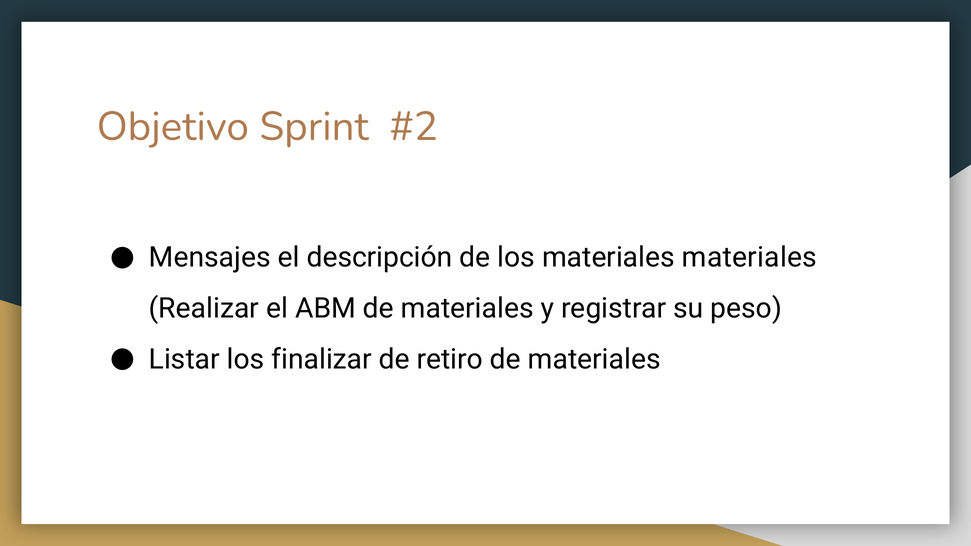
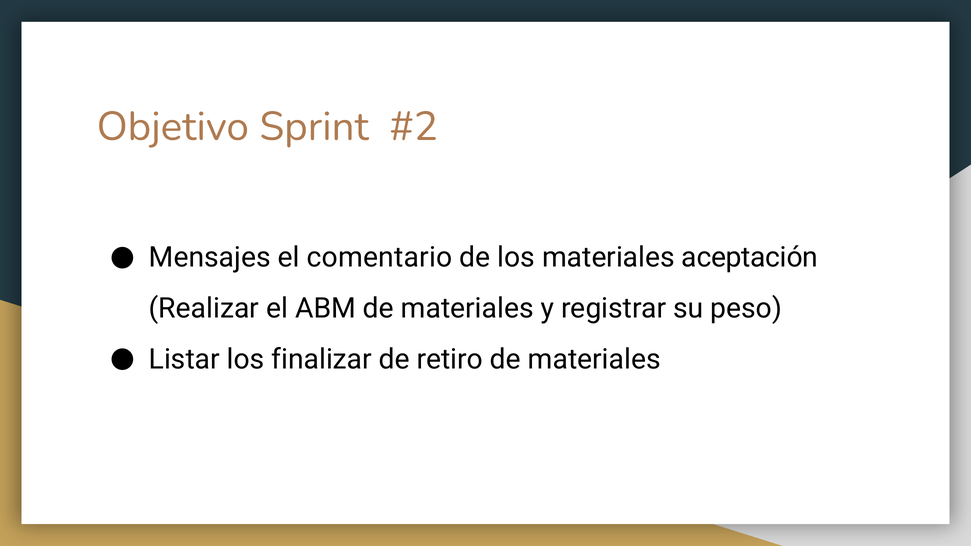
descripción: descripción -> comentario
materiales materiales: materiales -> aceptación
